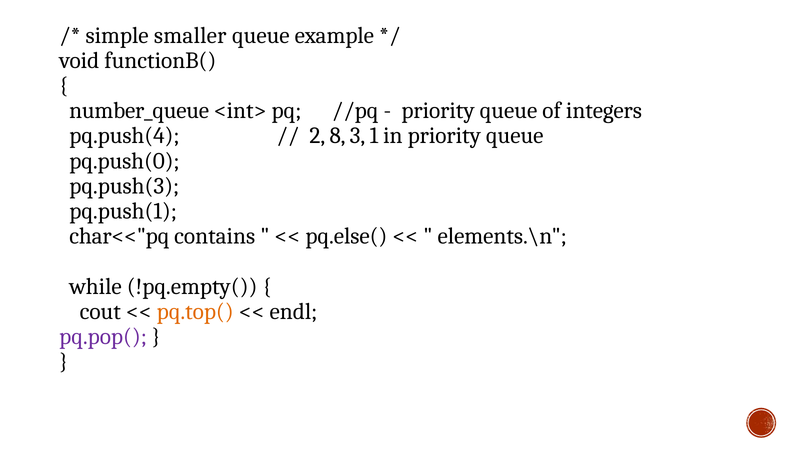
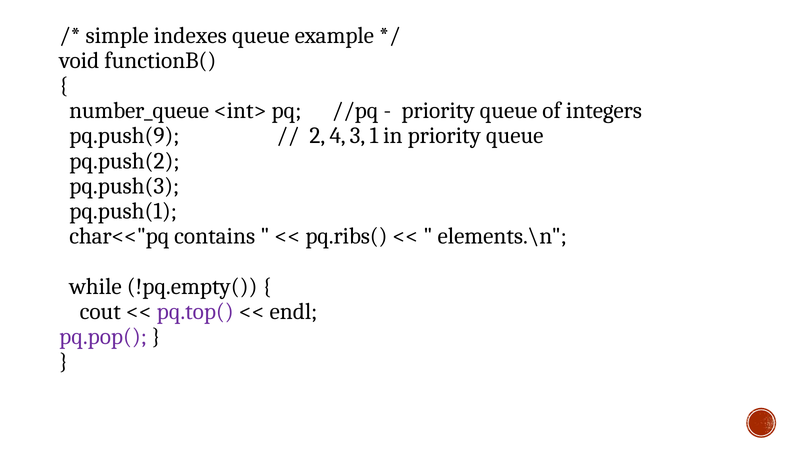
smaller: smaller -> indexes
pq.push(4: pq.push(4 -> pq.push(9
8: 8 -> 4
pq.push(0: pq.push(0 -> pq.push(2
pq.else(: pq.else( -> pq.ribs(
pq.top( colour: orange -> purple
